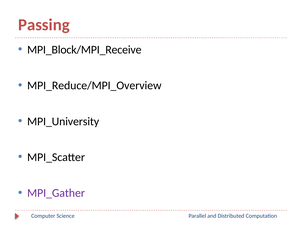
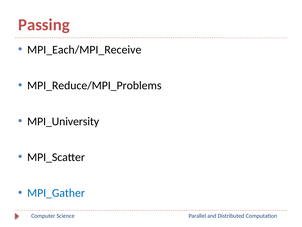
MPI_Block/MPI_Receive: MPI_Block/MPI_Receive -> MPI_Each/MPI_Receive
MPI_Reduce/MPI_Overview: MPI_Reduce/MPI_Overview -> MPI_Reduce/MPI_Problems
MPI_Gather colour: purple -> blue
